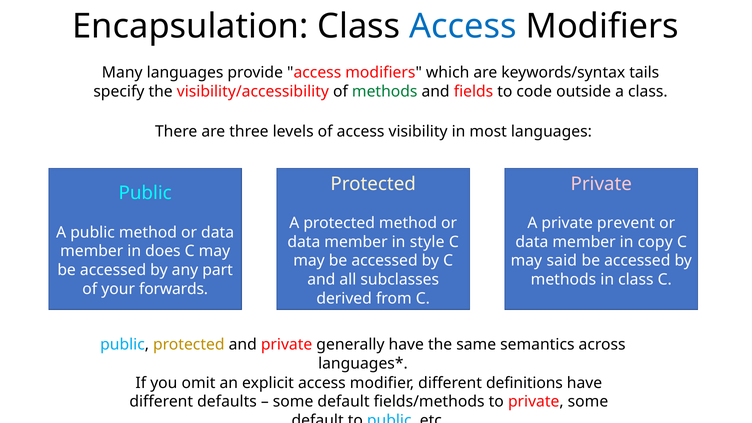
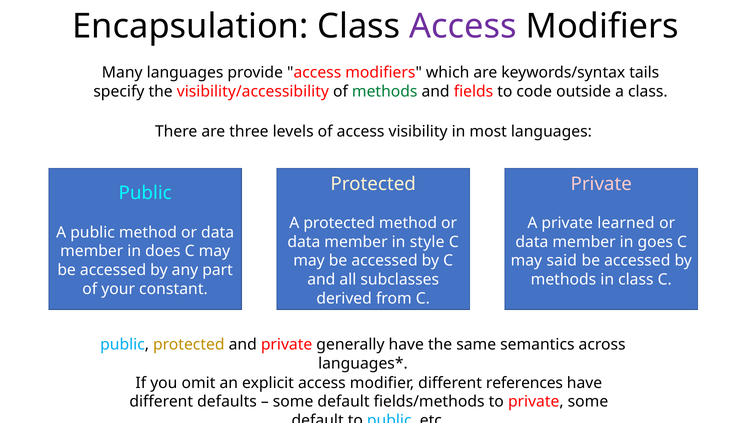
Access at (463, 26) colour: blue -> purple
prevent: prevent -> learned
copy: copy -> goes
forwards: forwards -> constant
definitions: definitions -> references
